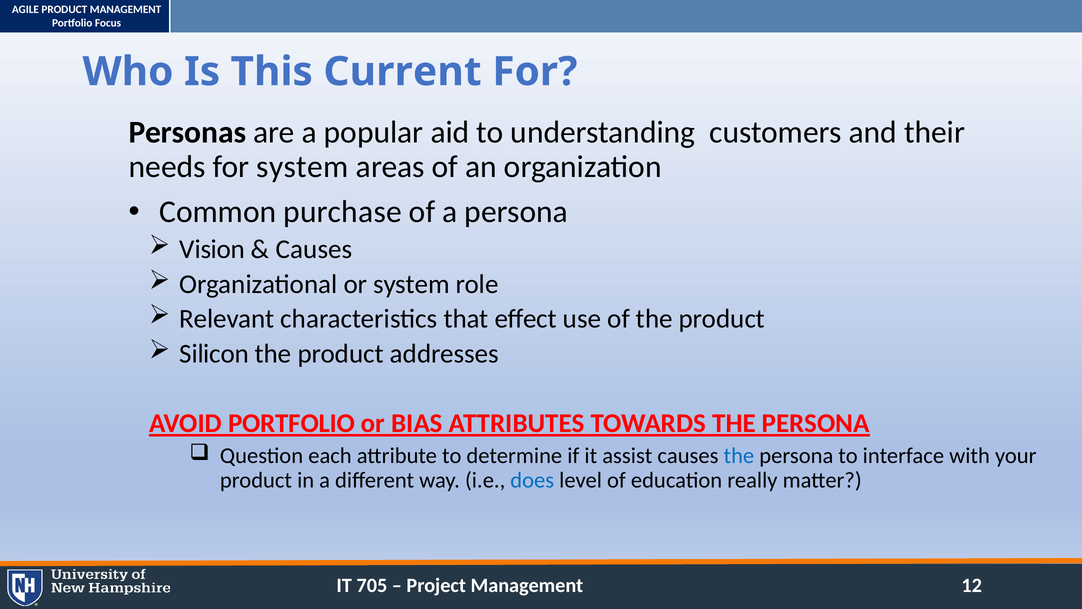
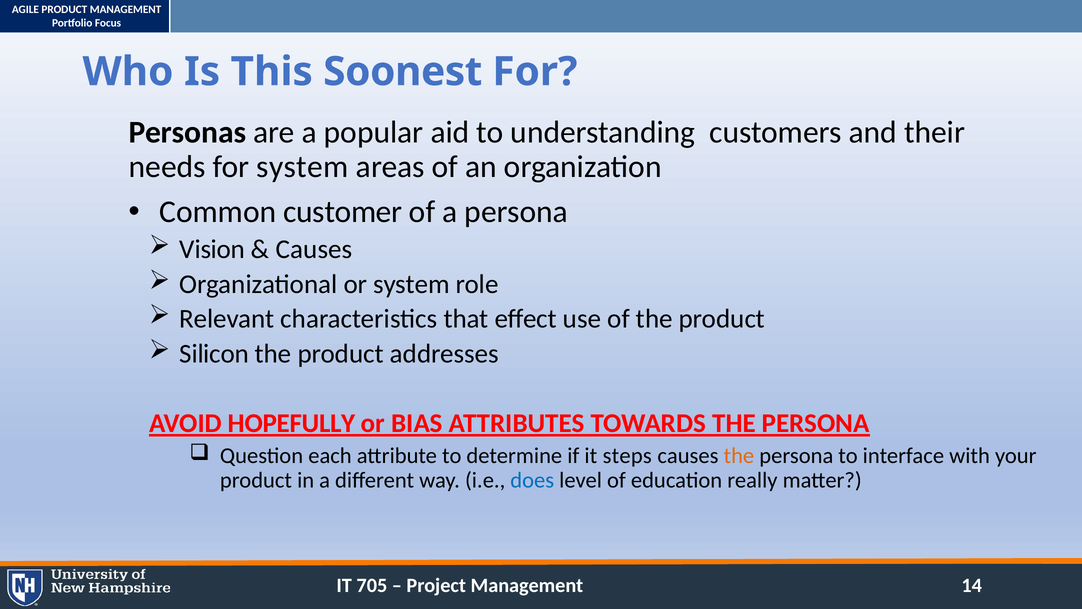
Current: Current -> Soonest
purchase: purchase -> customer
AVOID PORTFOLIO: PORTFOLIO -> HOPEFULLY
assist: assist -> steps
the at (739, 456) colour: blue -> orange
12: 12 -> 14
